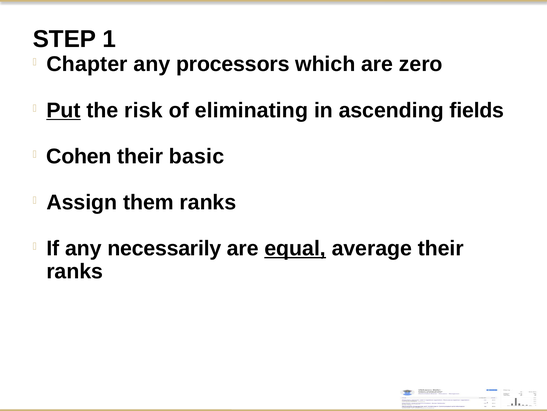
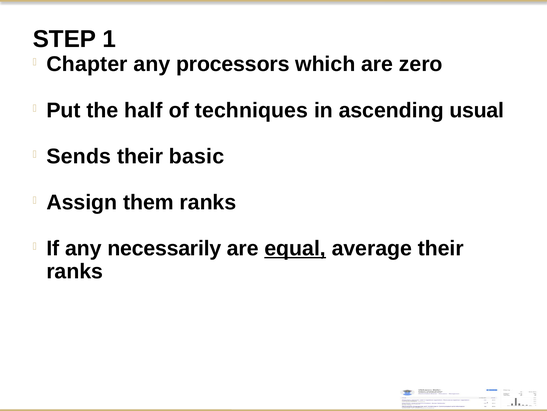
Put underline: present -> none
risk: risk -> half
eliminating: eliminating -> techniques
fields: fields -> usual
Cohen: Cohen -> Sends
